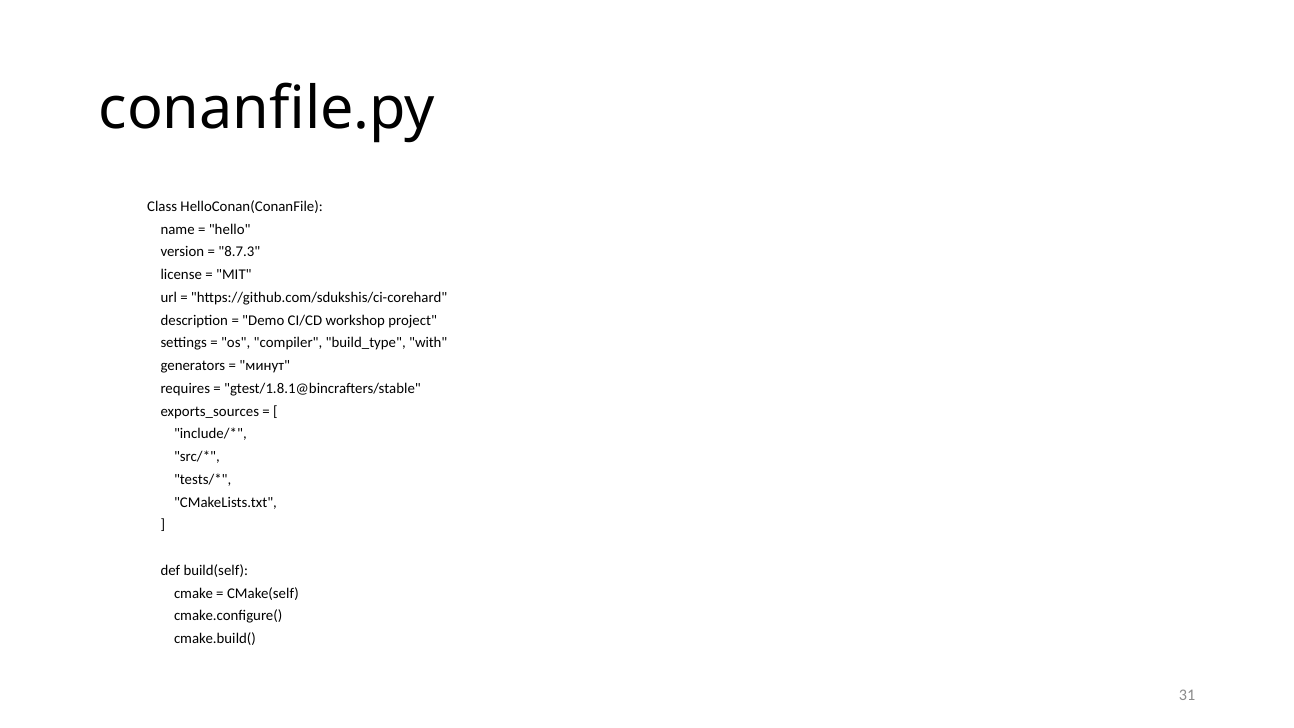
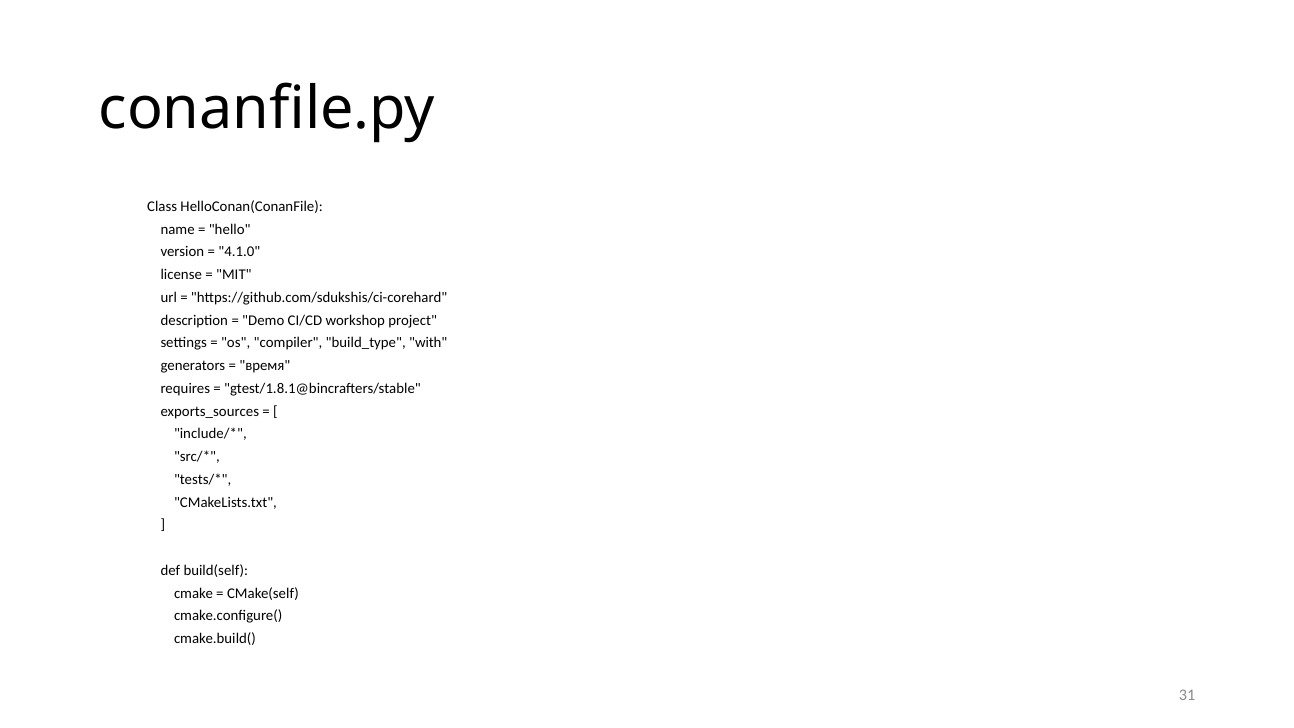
8.7.3: 8.7.3 -> 4.1.0
минут: минут -> время
